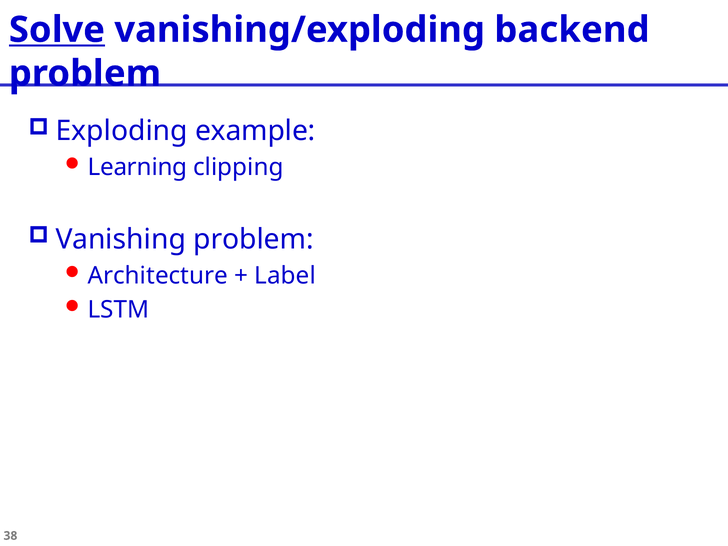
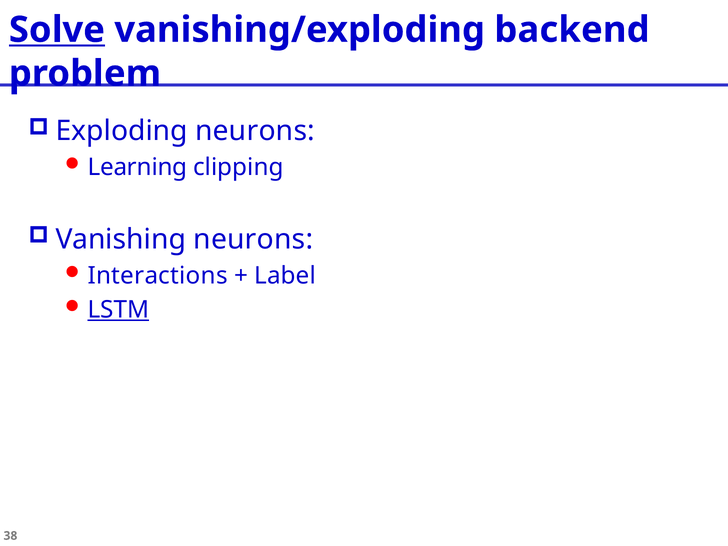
Exploding example: example -> neurons
Vanishing problem: problem -> neurons
Architecture: Architecture -> Interactions
LSTM underline: none -> present
